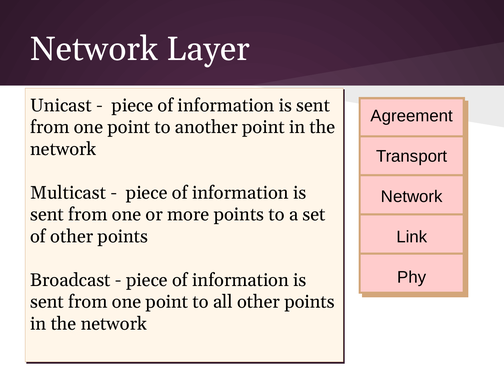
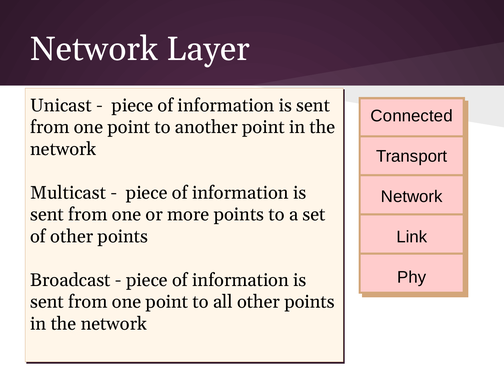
Agreement: Agreement -> Connected
